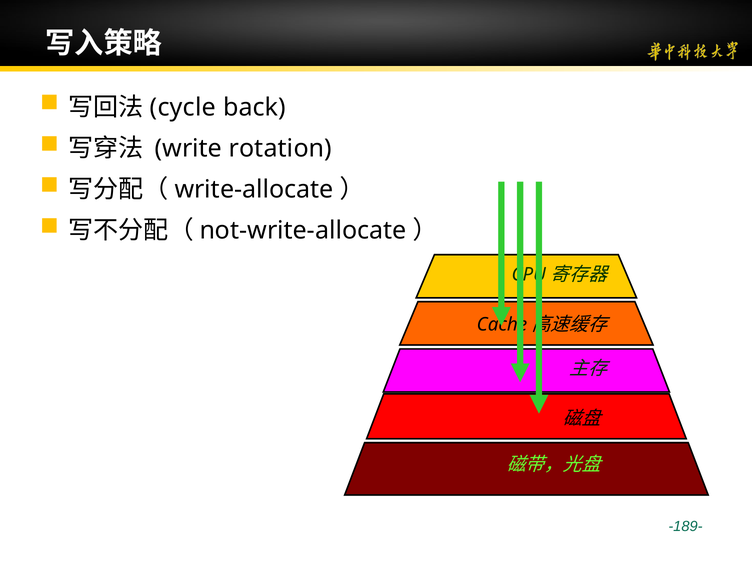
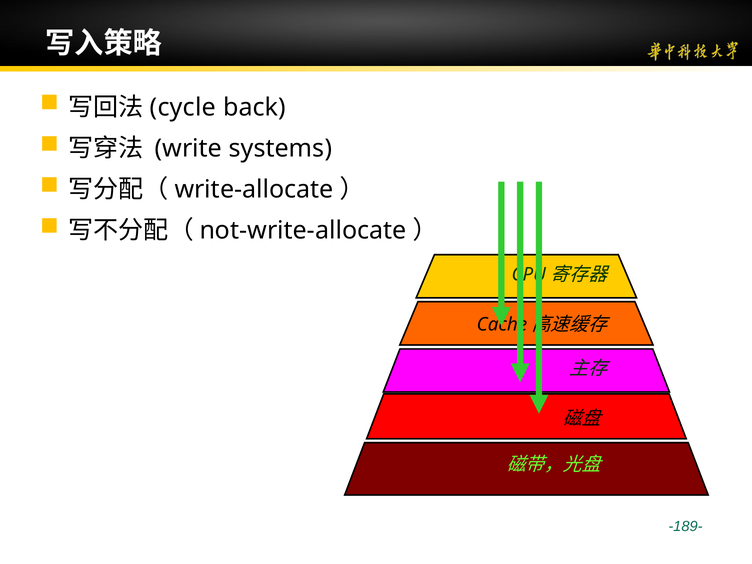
rotation: rotation -> systems
